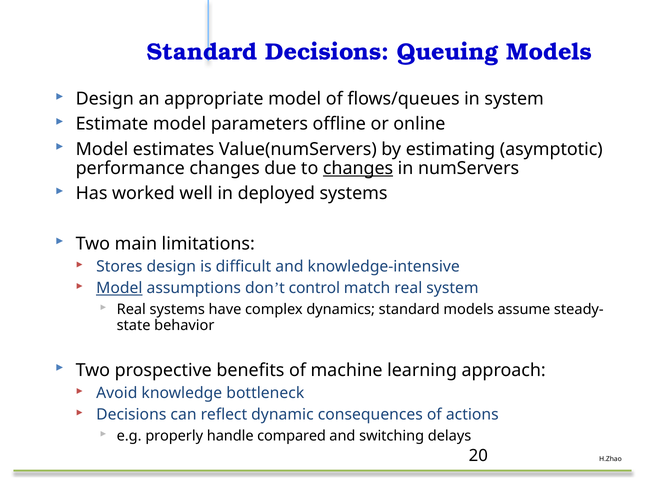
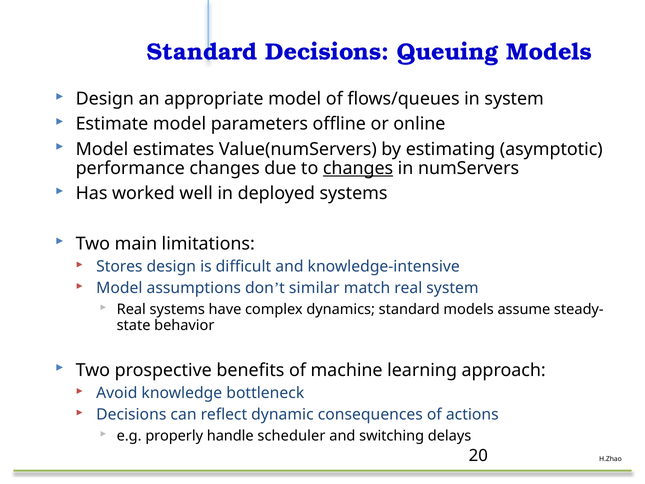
Model at (119, 288) underline: present -> none
control: control -> similar
compared: compared -> scheduler
